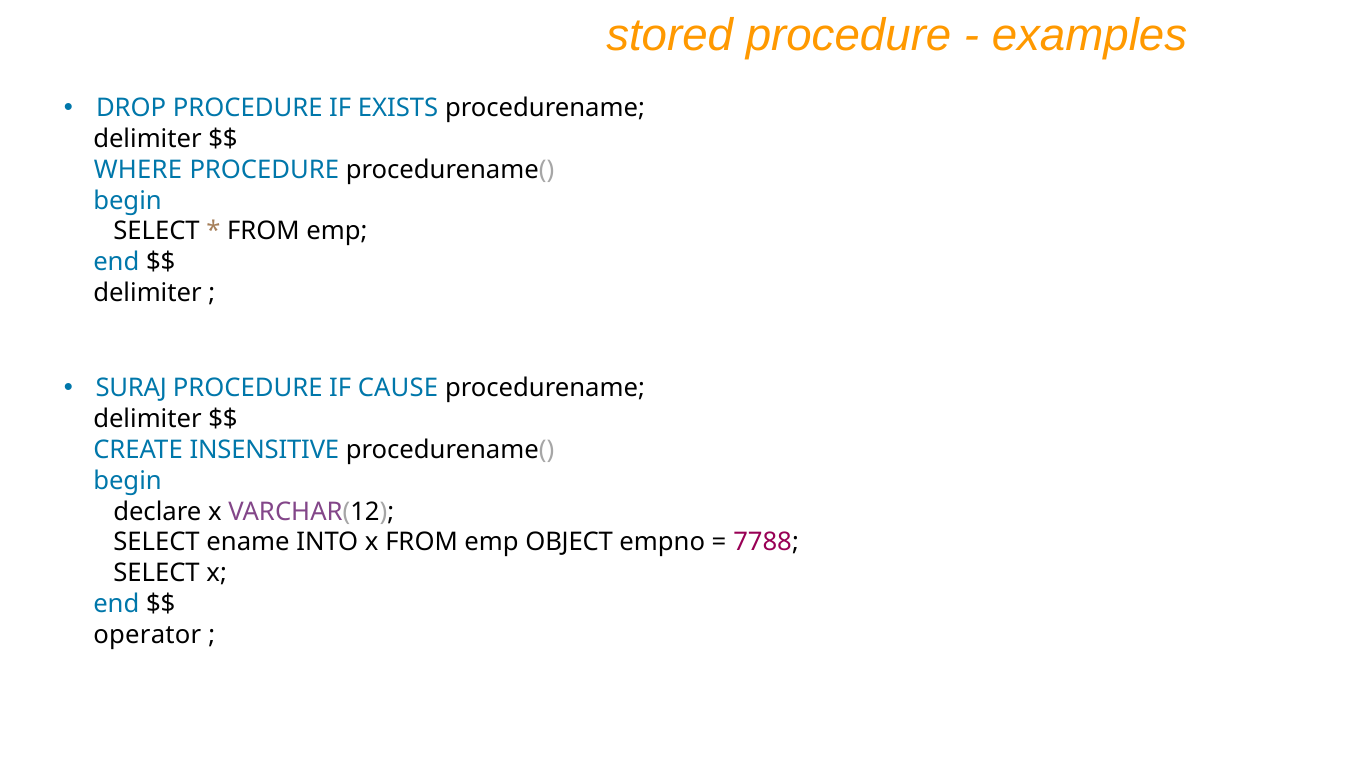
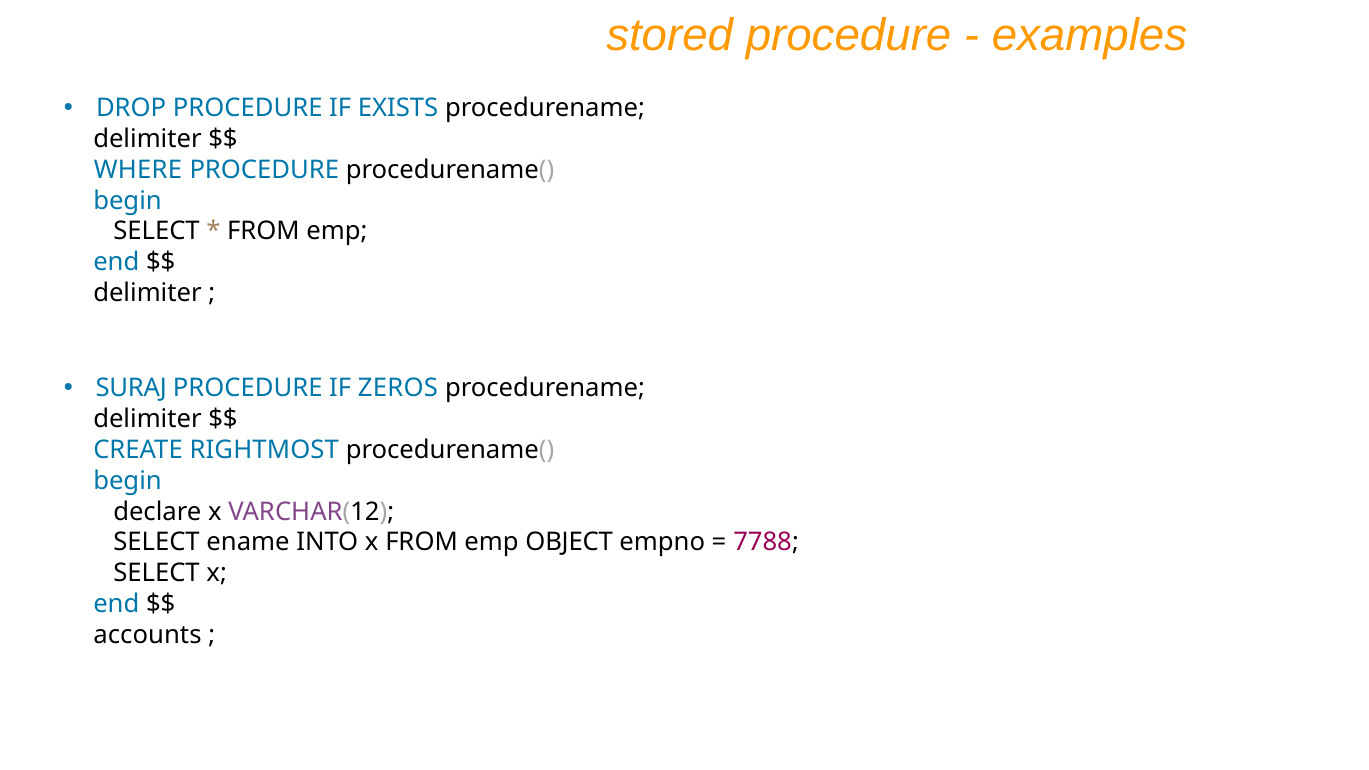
CAUSE: CAUSE -> ZEROS
INSENSITIVE: INSENSITIVE -> RIGHTMOST
operator: operator -> accounts
